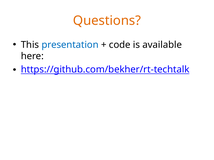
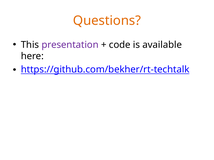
presentation colour: blue -> purple
